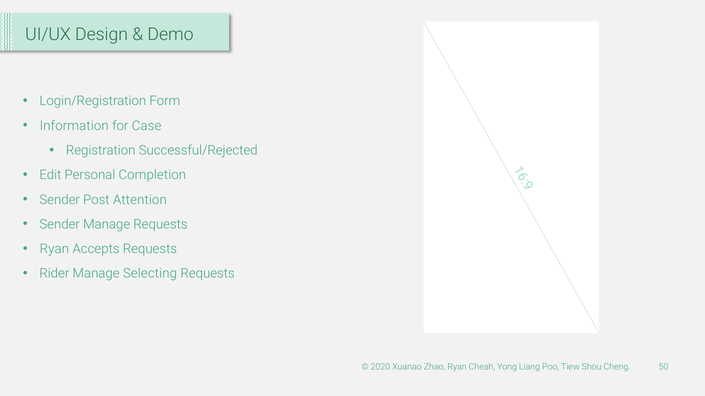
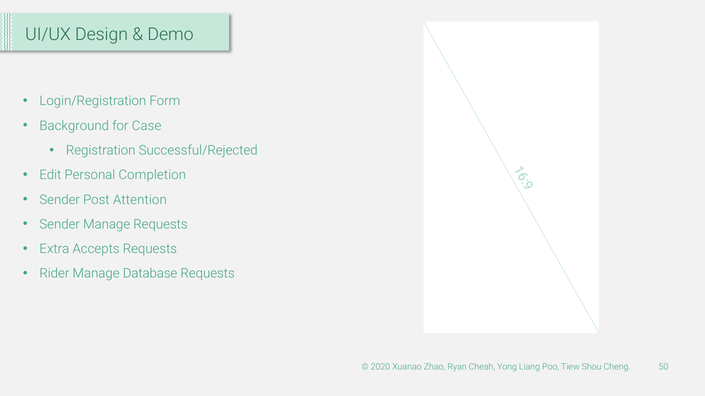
Information: Information -> Background
Ryan at (54, 249): Ryan -> Extra
Selecting: Selecting -> Database
